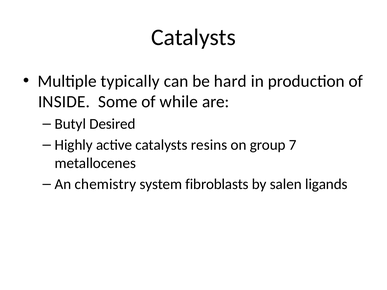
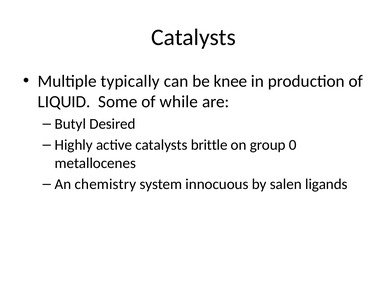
hard: hard -> knee
INSIDE: INSIDE -> LIQUID
resins: resins -> brittle
7: 7 -> 0
fibroblasts: fibroblasts -> innocuous
